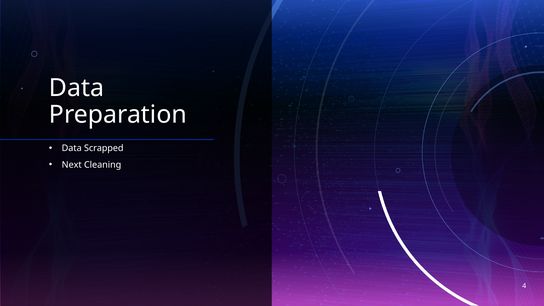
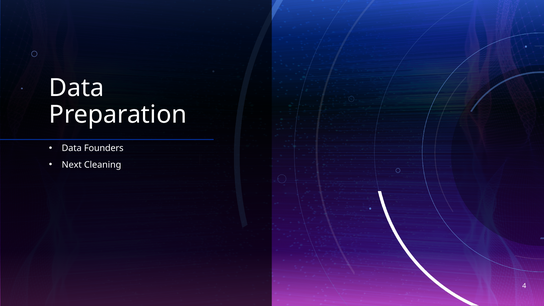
Scrapped: Scrapped -> Founders
